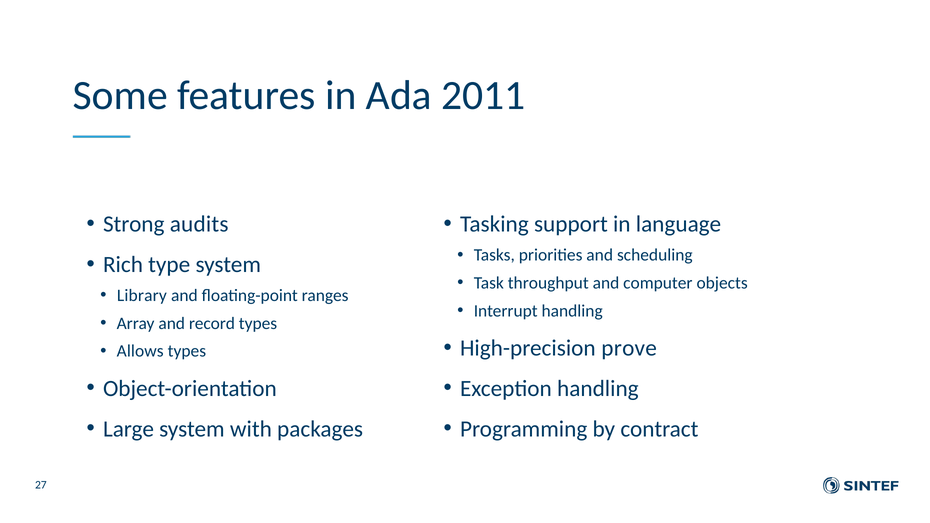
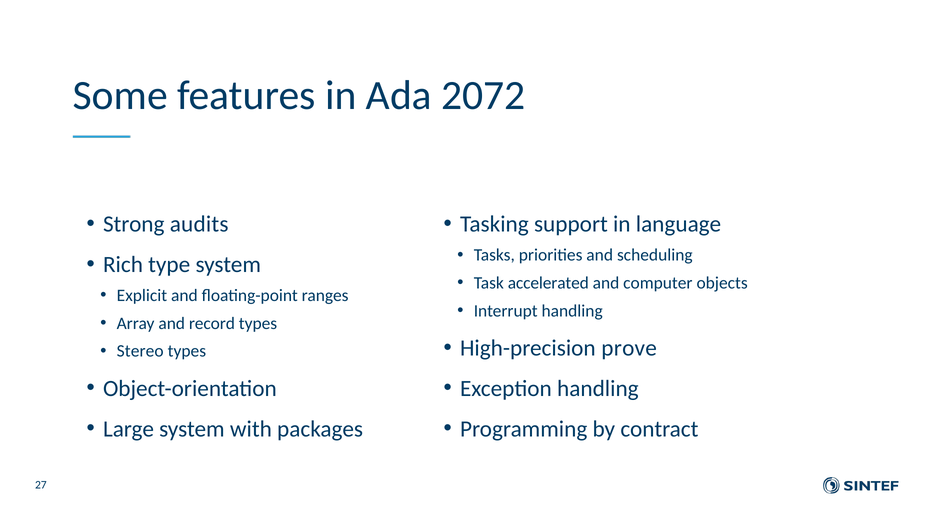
2011: 2011 -> 2072
throughput: throughput -> accelerated
Library: Library -> Explicit
Allows: Allows -> Stereo
